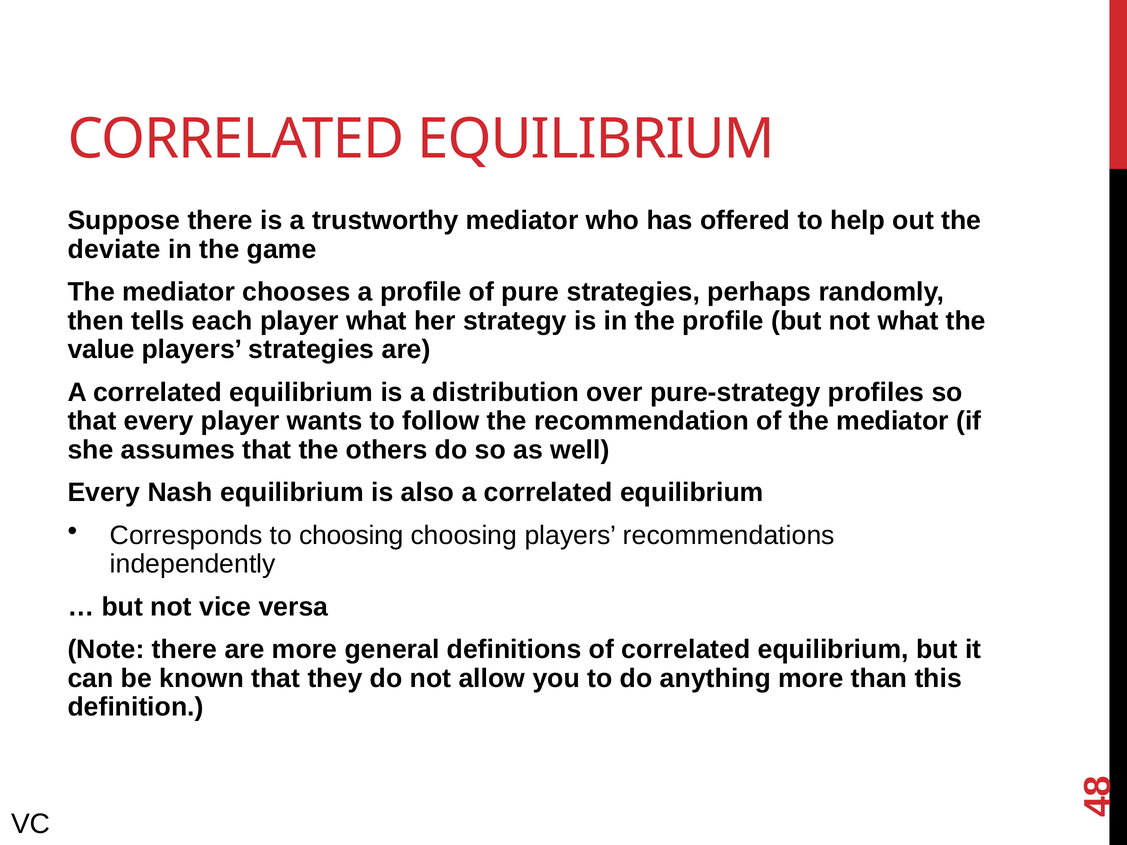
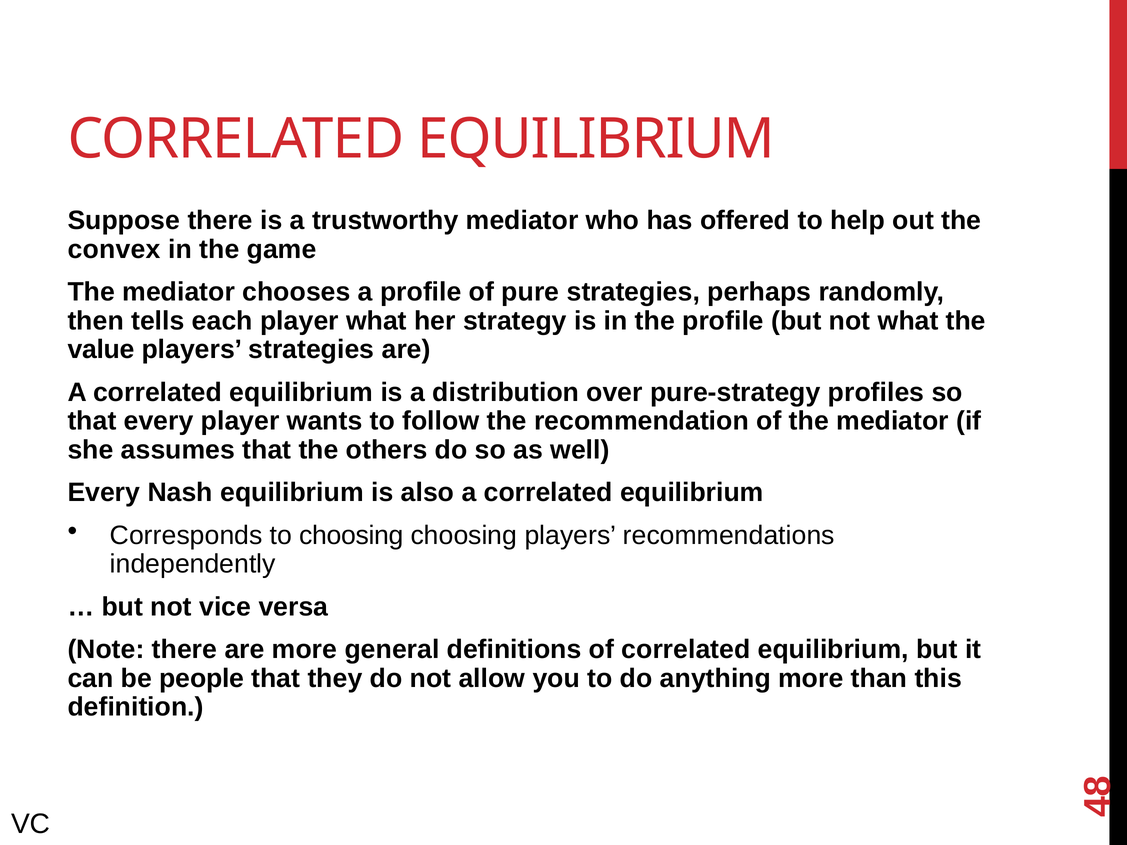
deviate: deviate -> convex
known: known -> people
